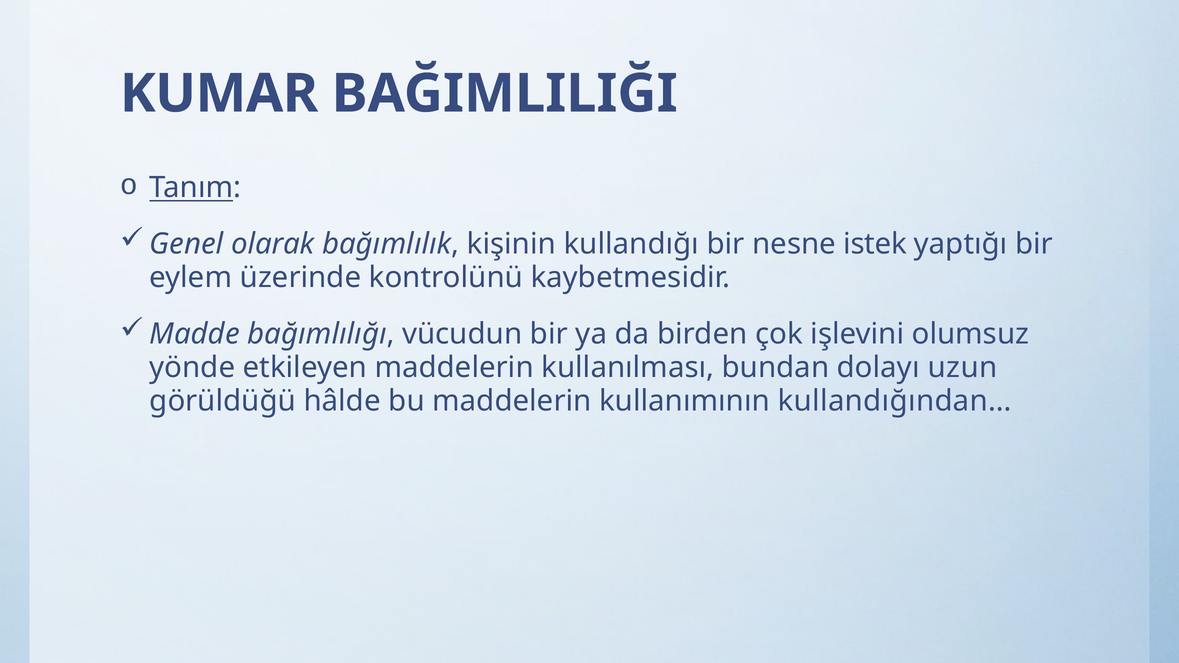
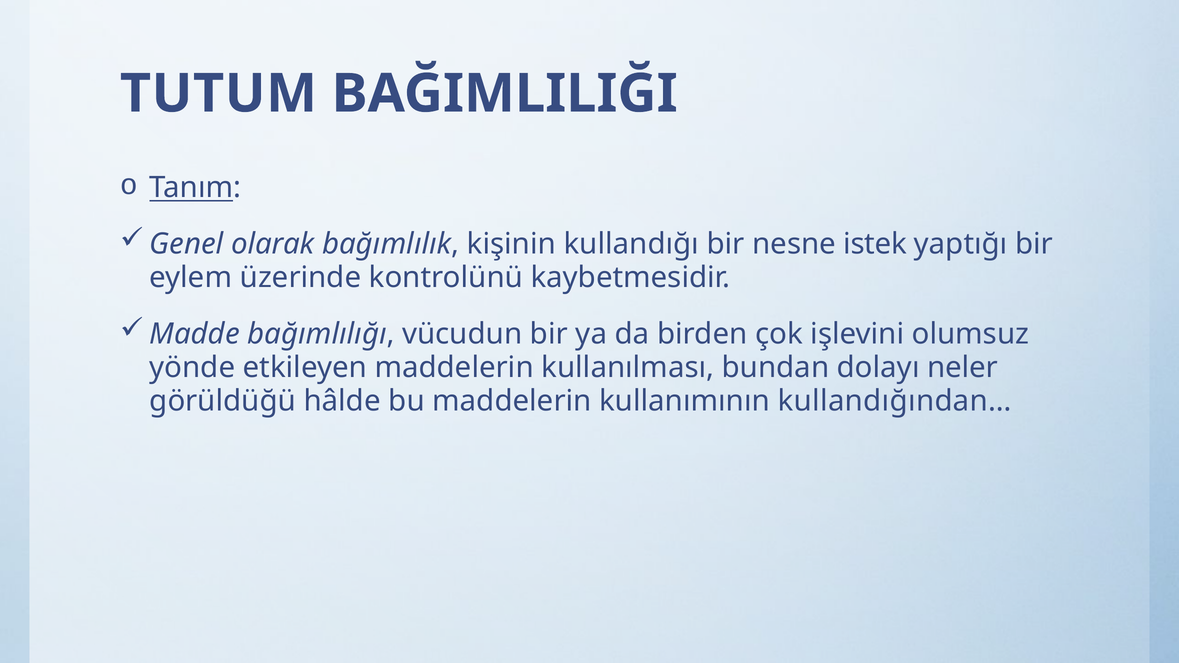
KUMAR: KUMAR -> TUTUM
uzun: uzun -> neler
